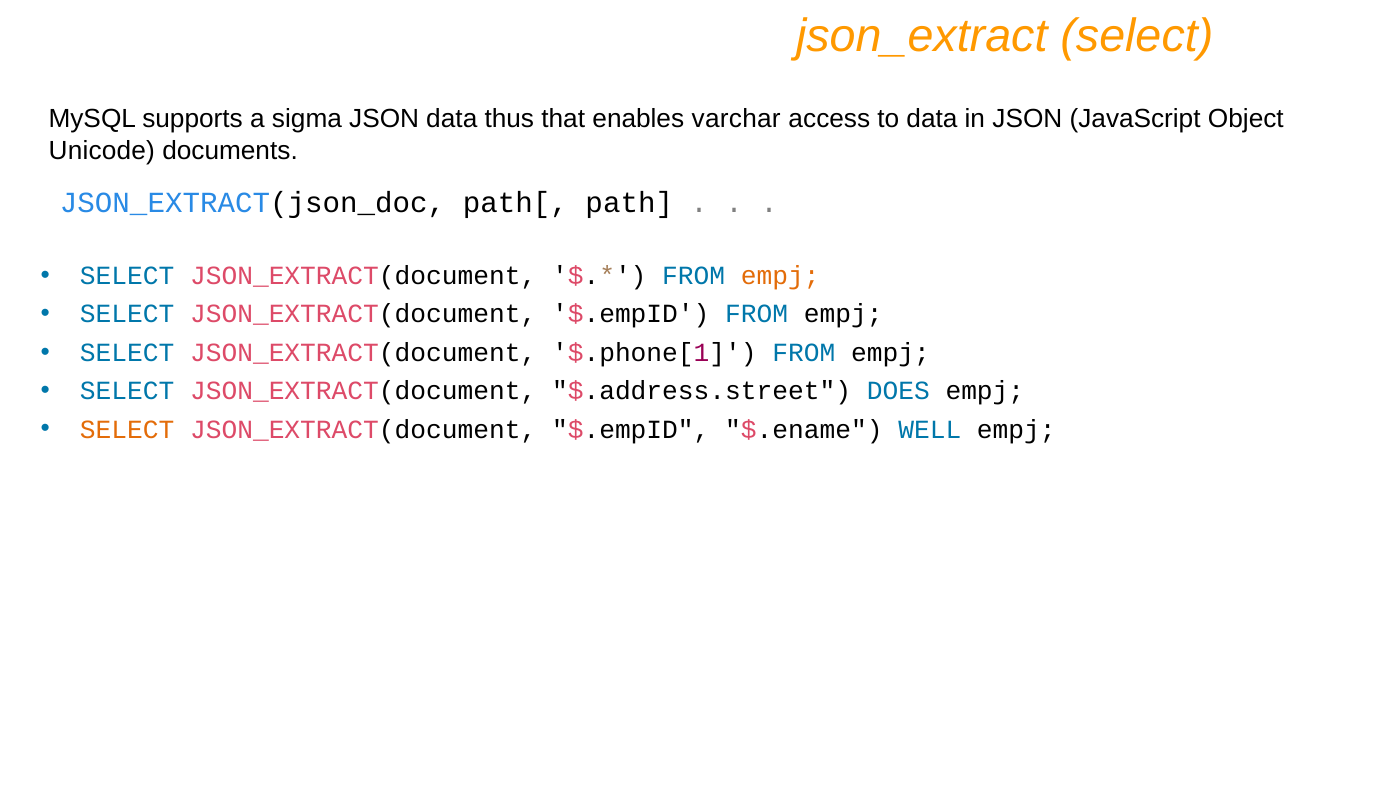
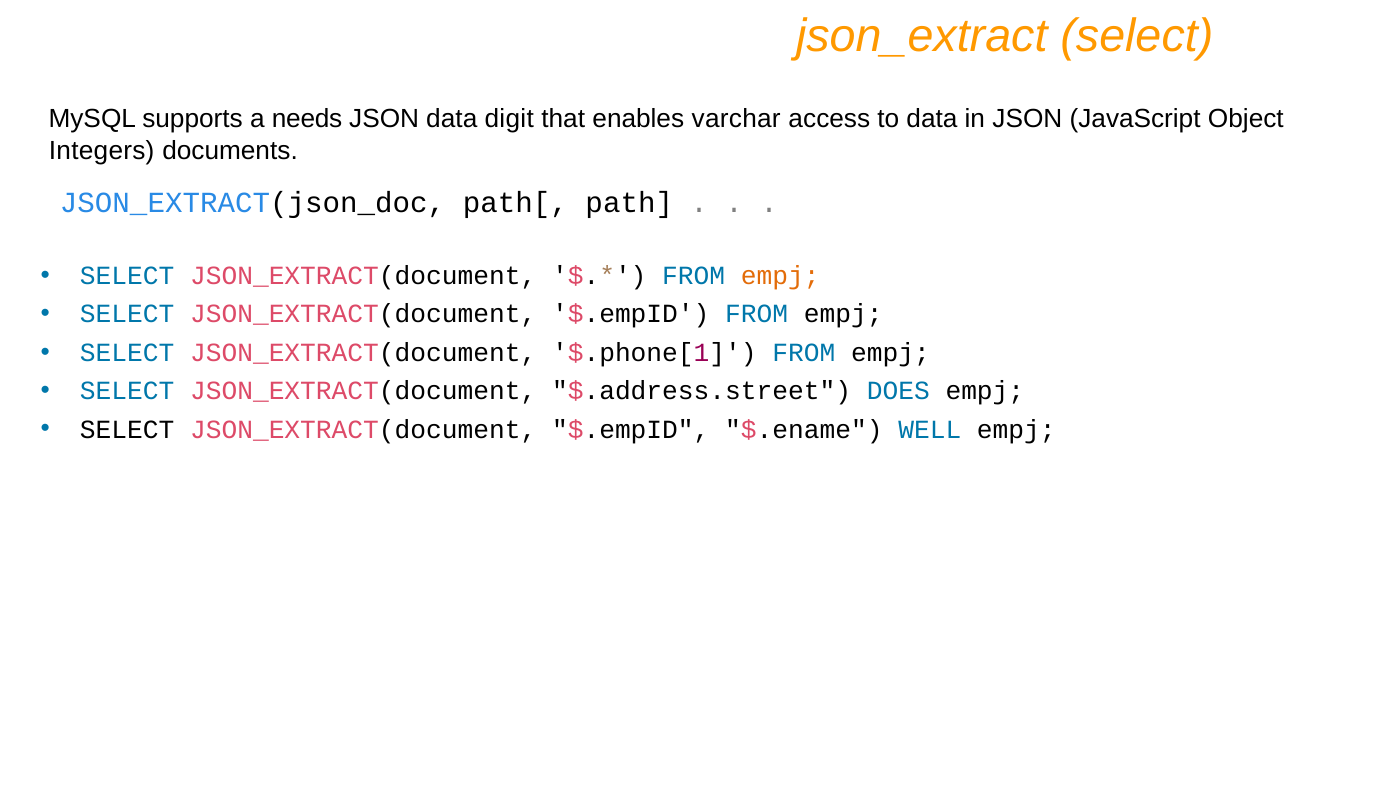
sigma: sigma -> needs
thus: thus -> digit
Unicode: Unicode -> Integers
SELECT at (127, 430) colour: orange -> black
